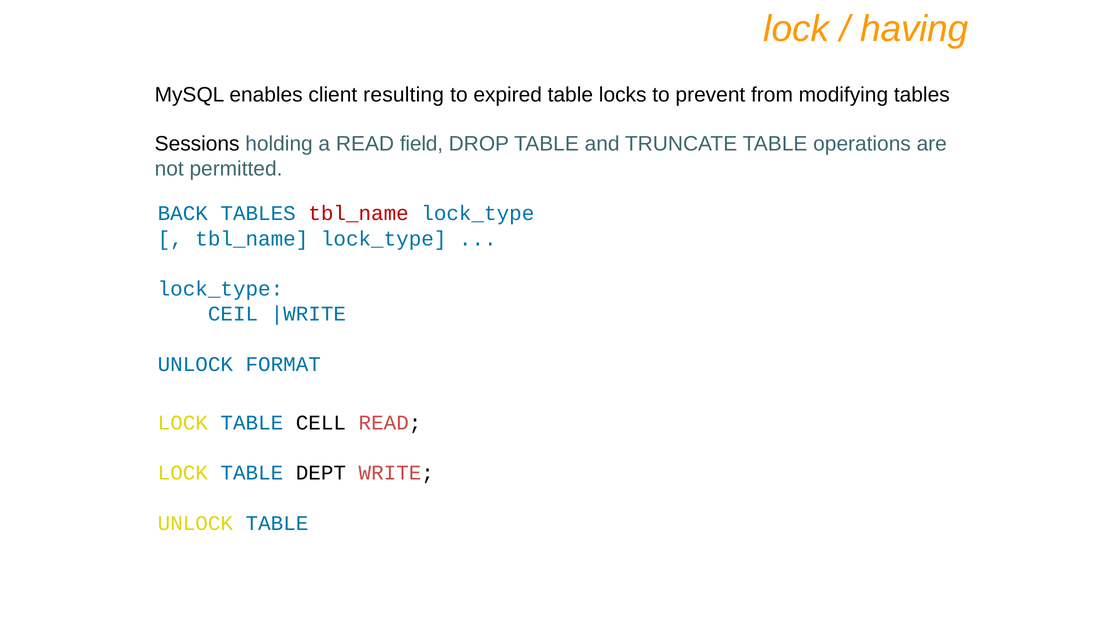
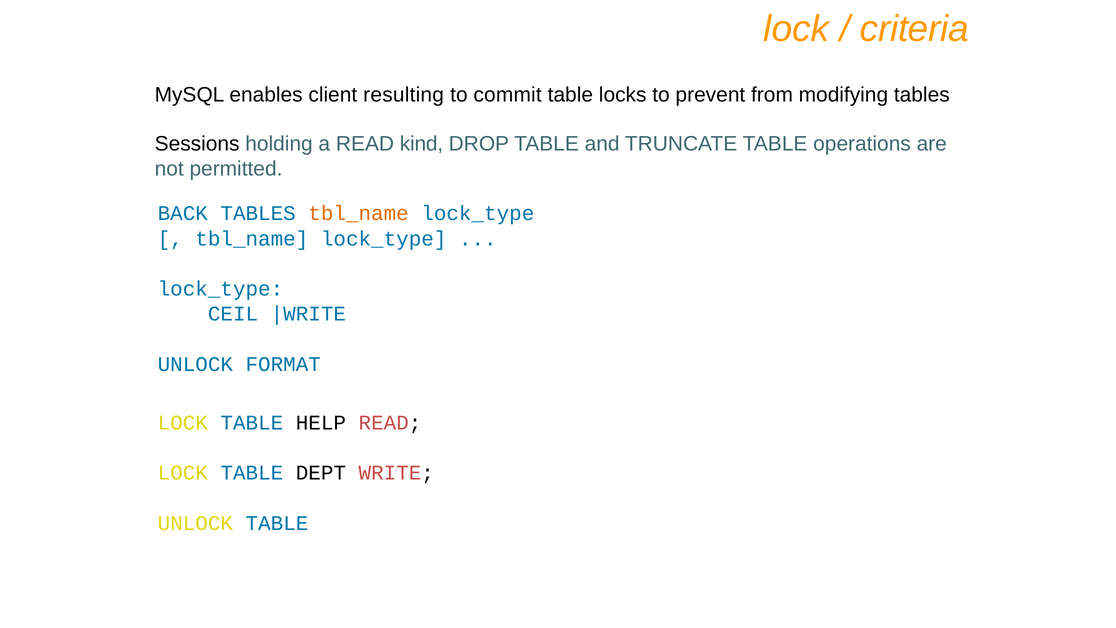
having: having -> criteria
expired: expired -> commit
field: field -> kind
tbl_name at (359, 213) colour: red -> orange
CELL: CELL -> HELP
